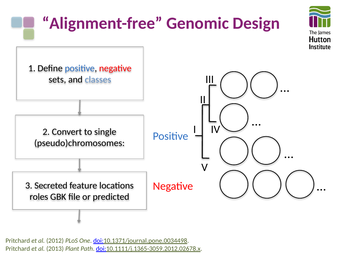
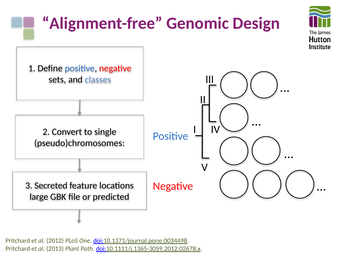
roles: roles -> large
